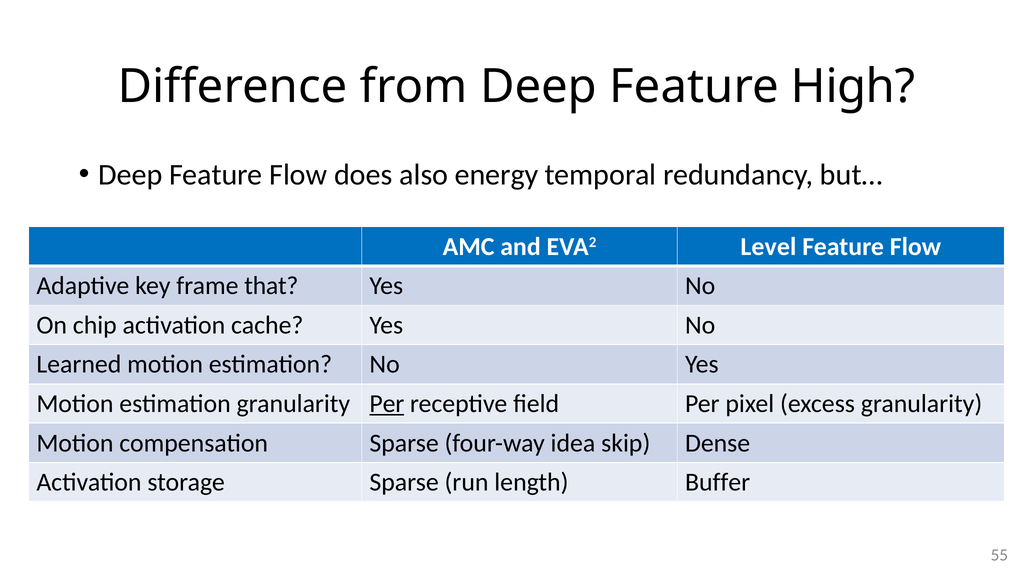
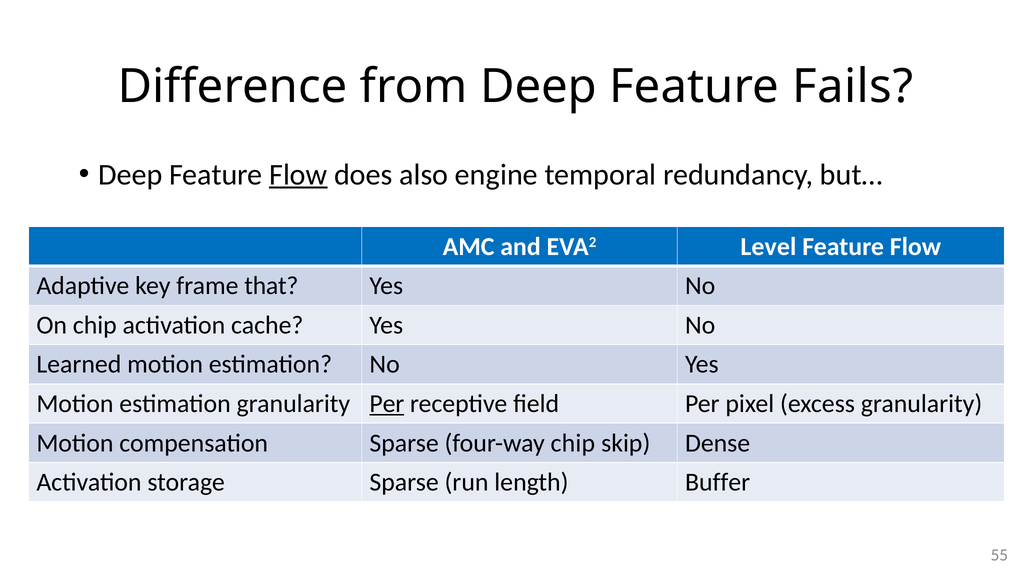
High: High -> Fails
Flow at (298, 175) underline: none -> present
energy: energy -> engine
four-way idea: idea -> chip
